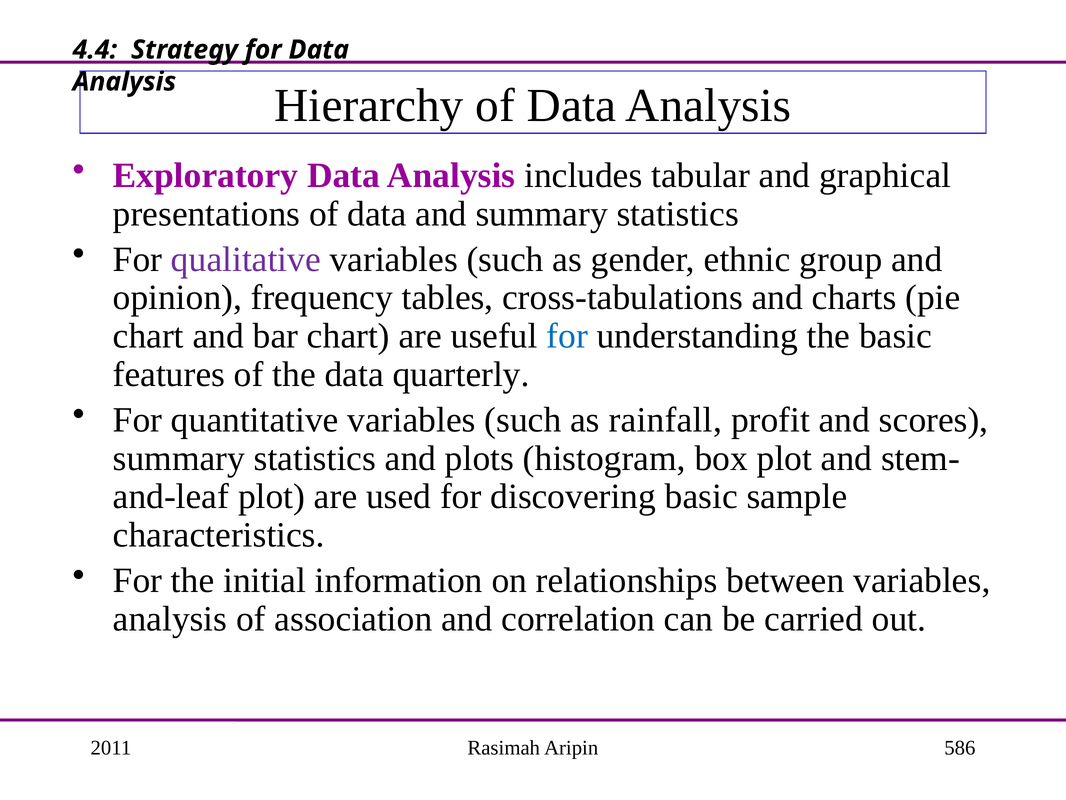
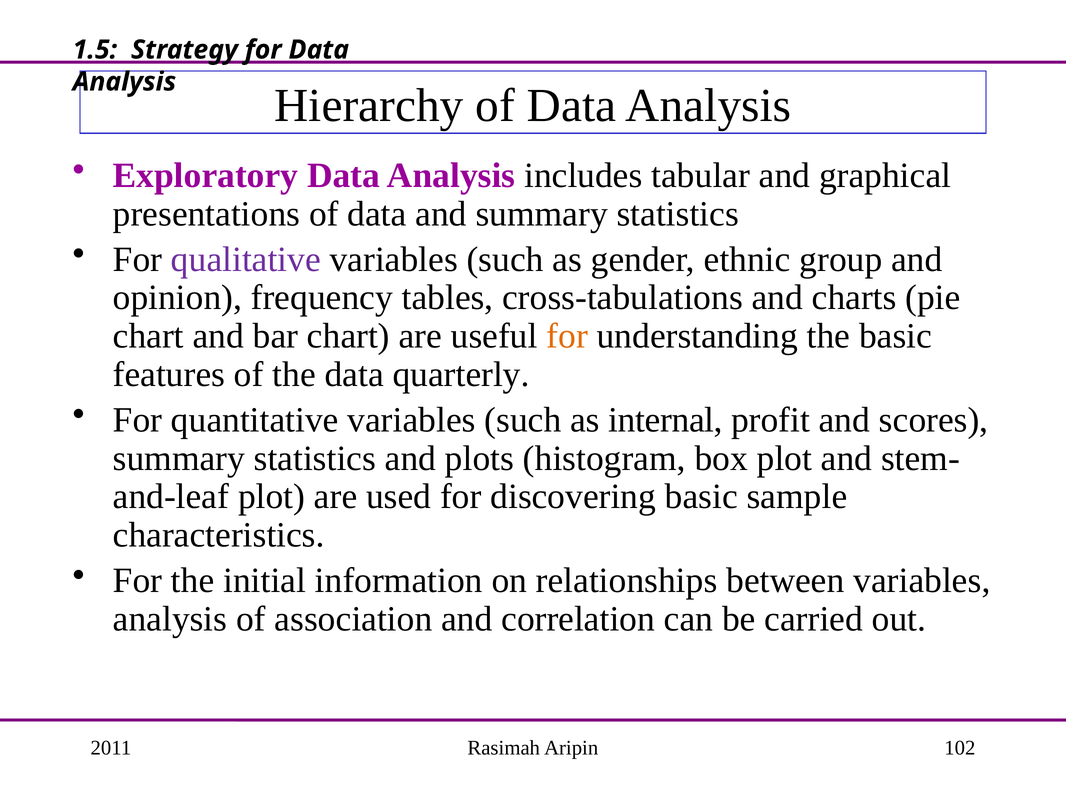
4.4: 4.4 -> 1.5
for at (567, 336) colour: blue -> orange
rainfall: rainfall -> internal
586: 586 -> 102
